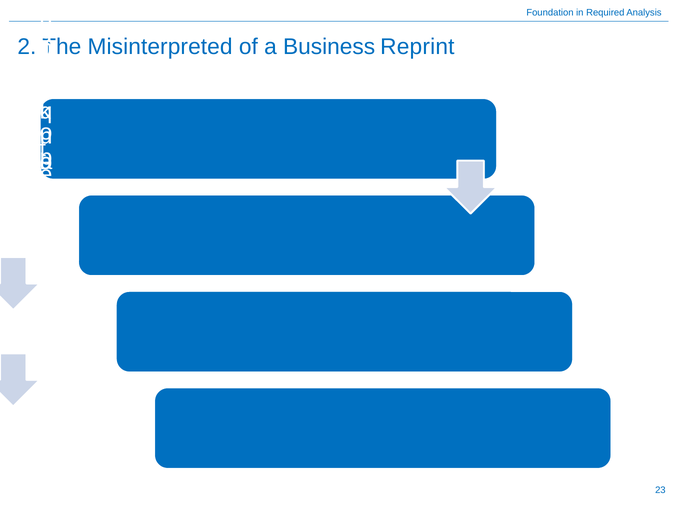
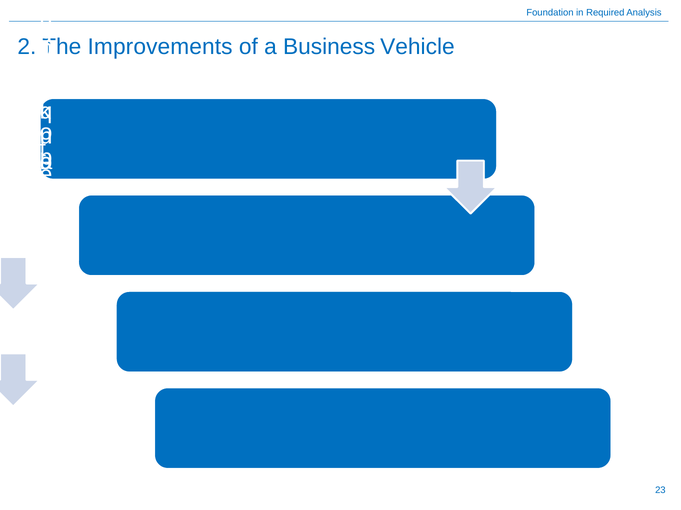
Misinterpreted: Misinterpreted -> Improvements
Reprint: Reprint -> Vehicle
